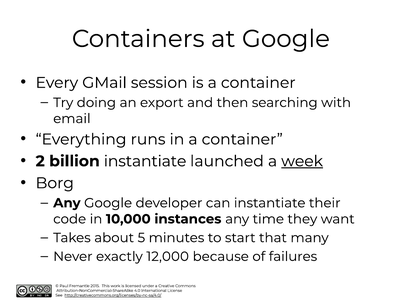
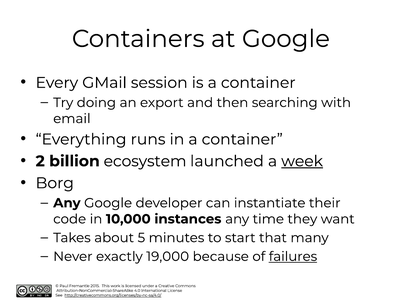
billion instantiate: instantiate -> ecosystem
12,000: 12,000 -> 19,000
failures underline: none -> present
